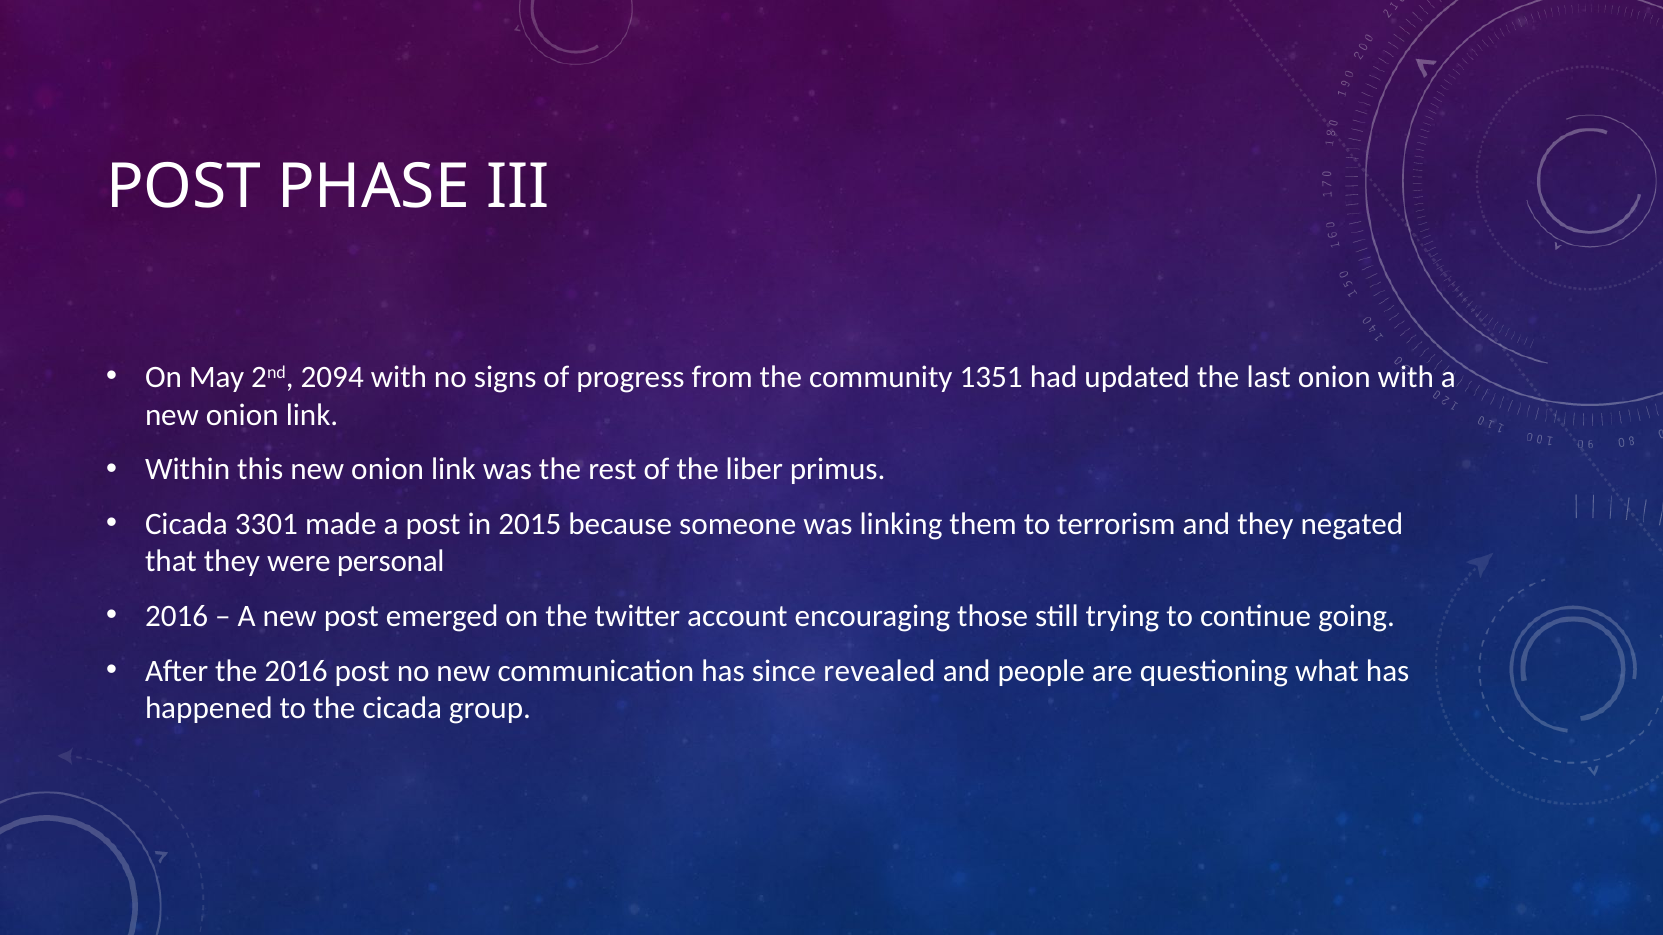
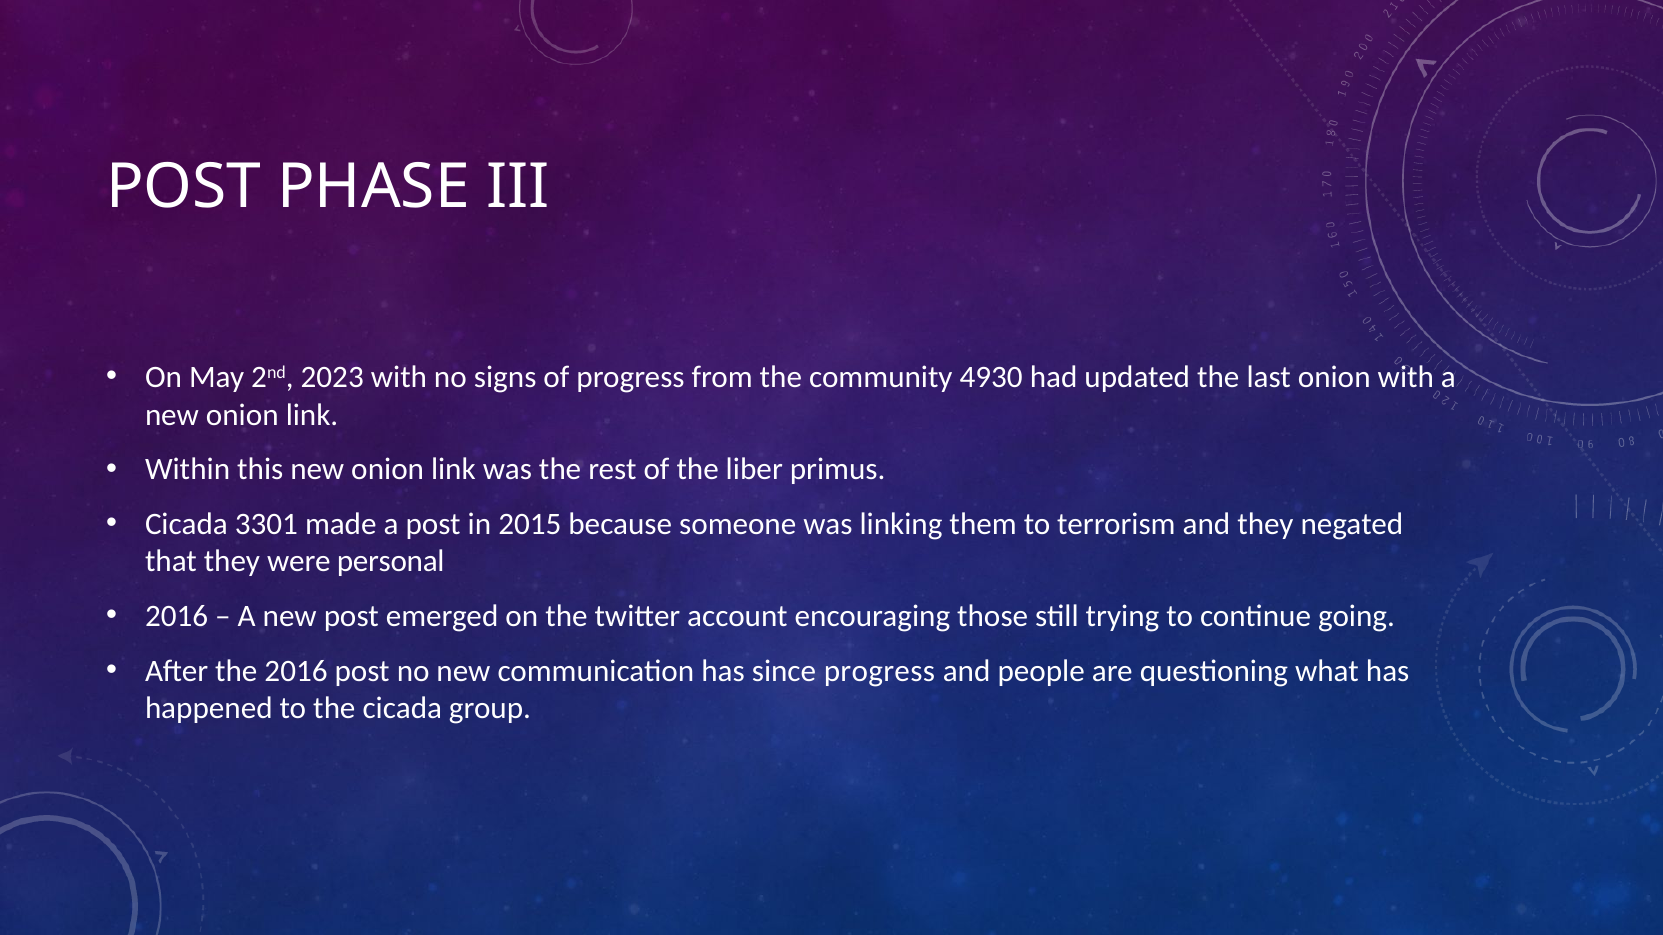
2094: 2094 -> 2023
1351: 1351 -> 4930
since revealed: revealed -> progress
